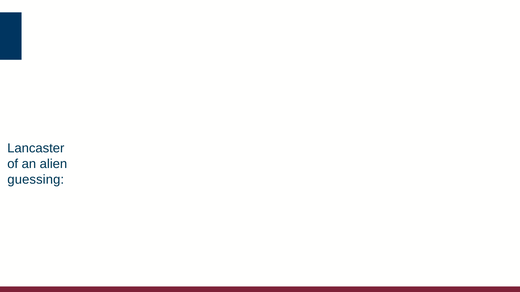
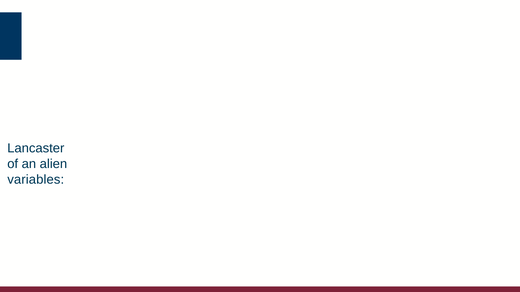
guessing: guessing -> variables
